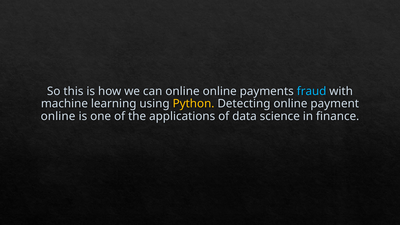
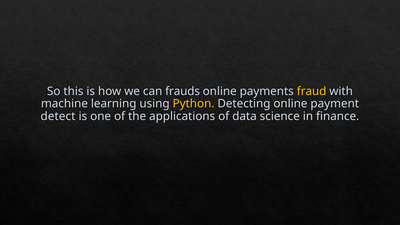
can online: online -> frauds
fraud colour: light blue -> yellow
online at (58, 116): online -> detect
